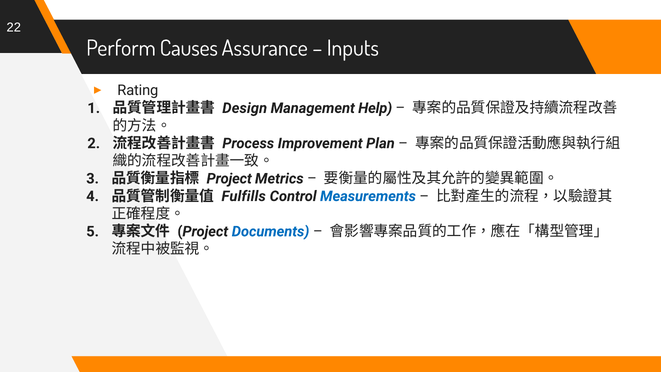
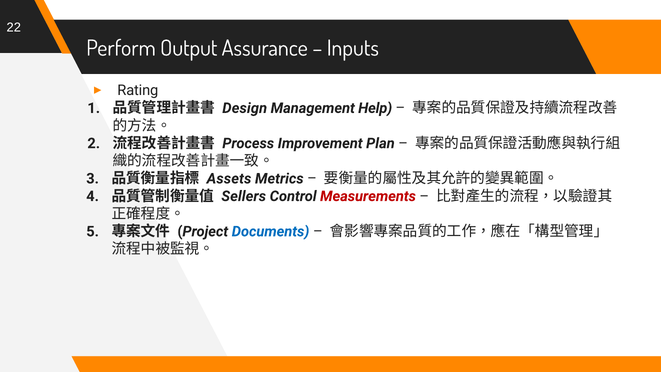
Causes: Causes -> Output
Project at (229, 179): Project -> Assets
Fulfills: Fulfills -> Sellers
Measurements colour: blue -> red
